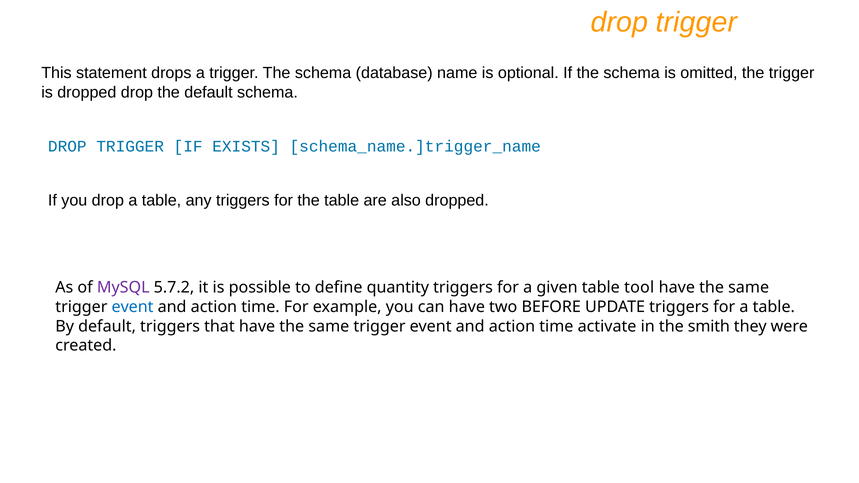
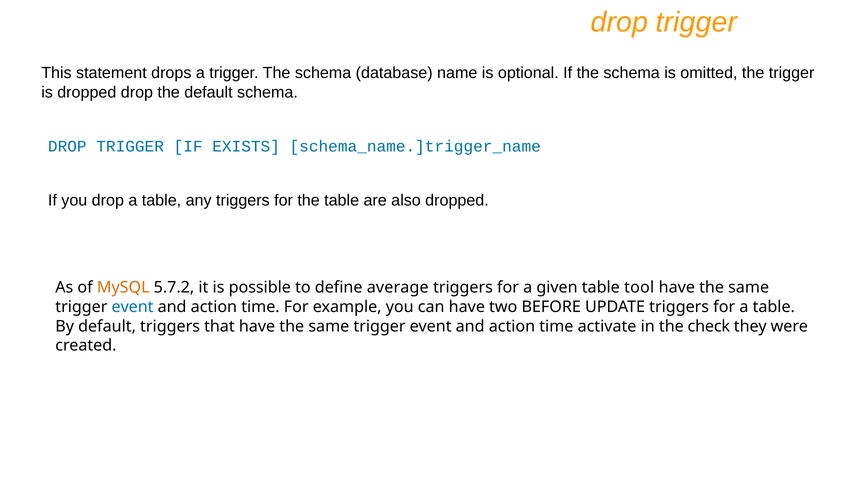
MySQL colour: purple -> orange
quantity: quantity -> average
smith: smith -> check
